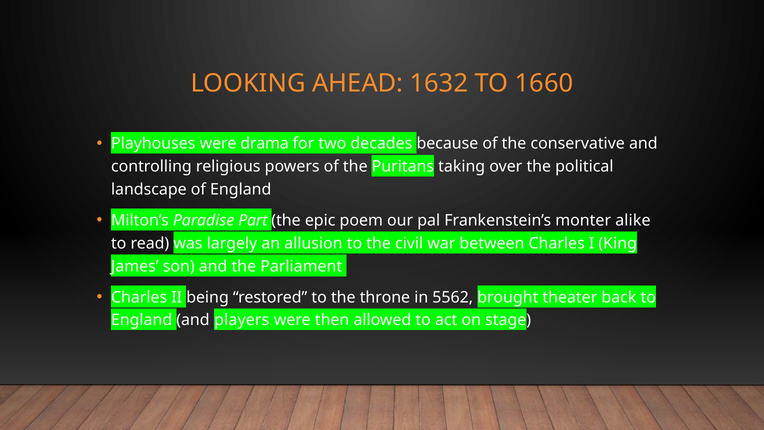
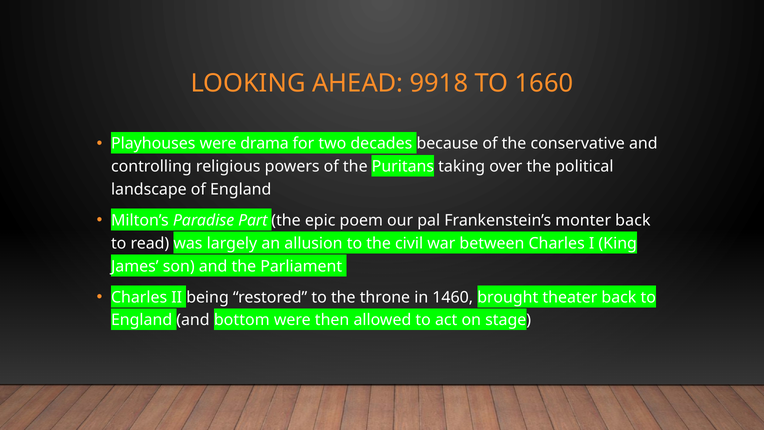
1632: 1632 -> 9918
monter alike: alike -> back
5562: 5562 -> 1460
players: players -> bottom
